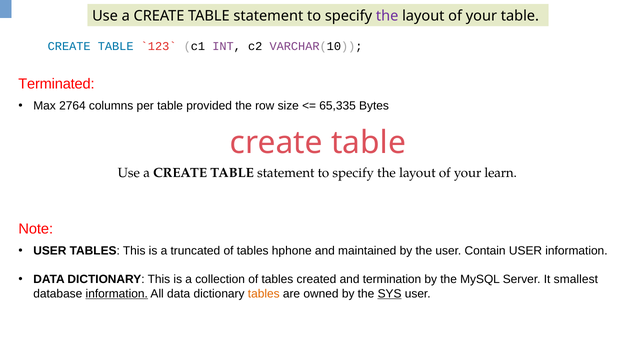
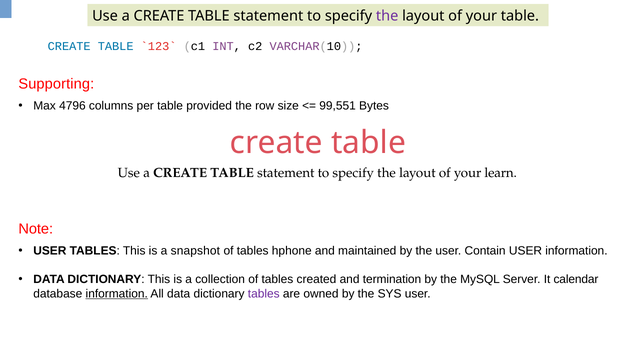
Terminated: Terminated -> Supporting
2764: 2764 -> 4796
65,335: 65,335 -> 99,551
truncated: truncated -> snapshot
smallest: smallest -> calendar
tables at (264, 294) colour: orange -> purple
SYS underline: present -> none
